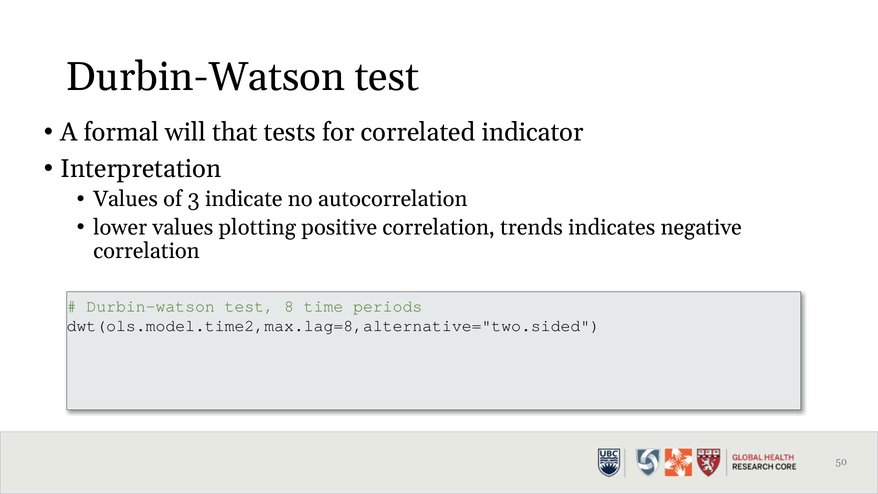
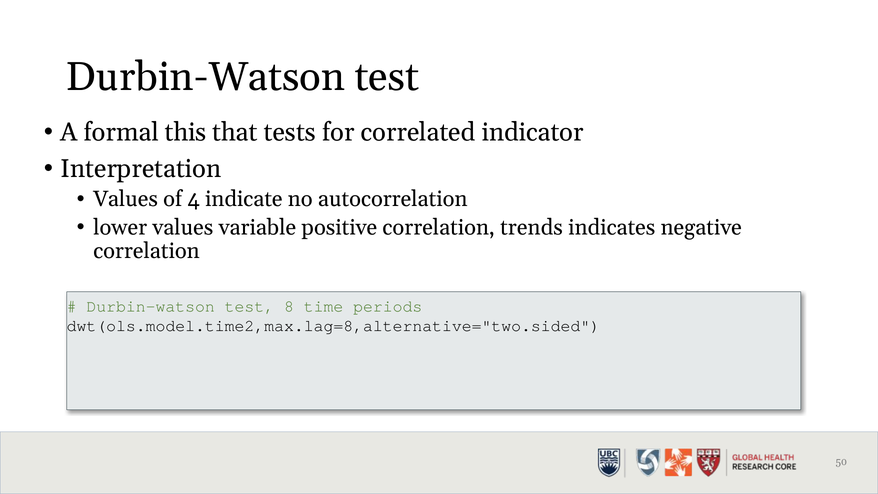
will: will -> this
3: 3 -> 4
plotting: plotting -> variable
